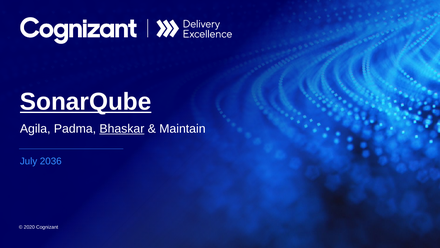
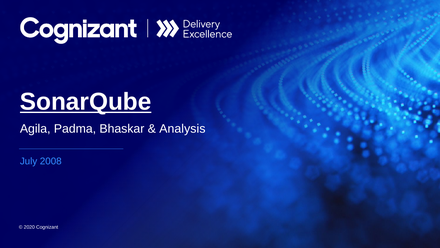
Bhaskar underline: present -> none
Maintain: Maintain -> Analysis
2036: 2036 -> 2008
